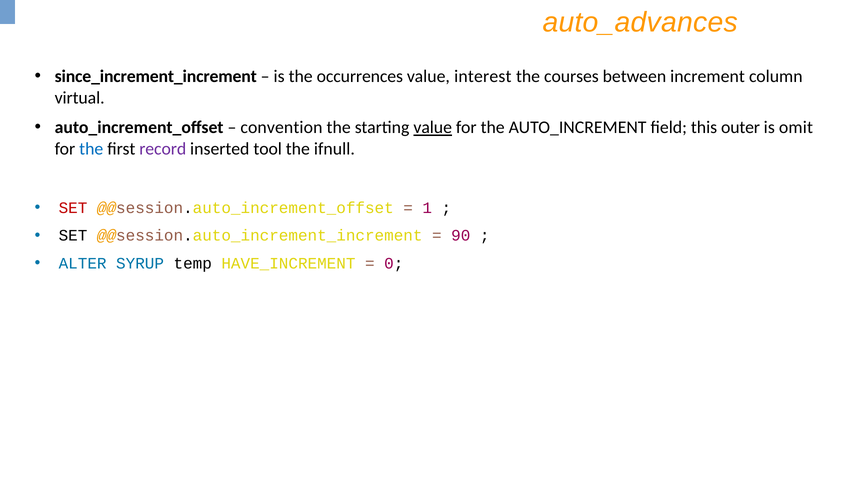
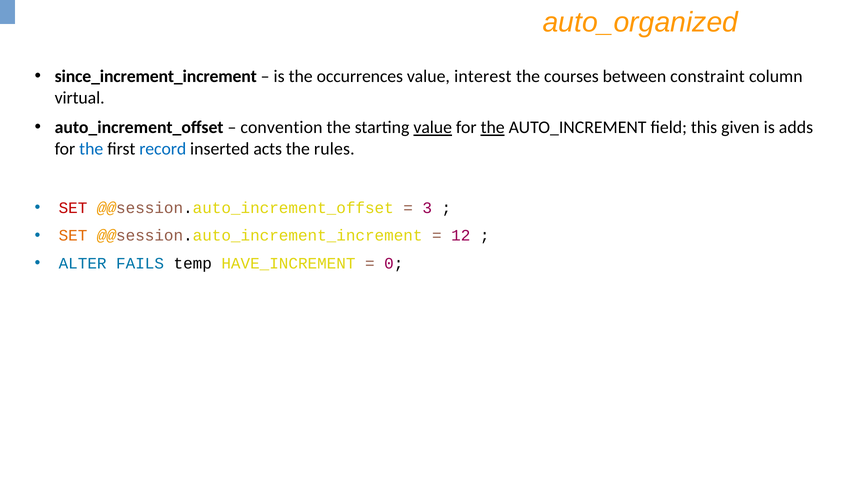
auto_advances: auto_advances -> auto_organized
increment: increment -> constraint
the at (493, 128) underline: none -> present
outer: outer -> given
omit: omit -> adds
record colour: purple -> blue
tool: tool -> acts
ifnull: ifnull -> rules
1: 1 -> 3
SET at (73, 236) colour: black -> orange
90: 90 -> 12
SYRUP: SYRUP -> FAILS
